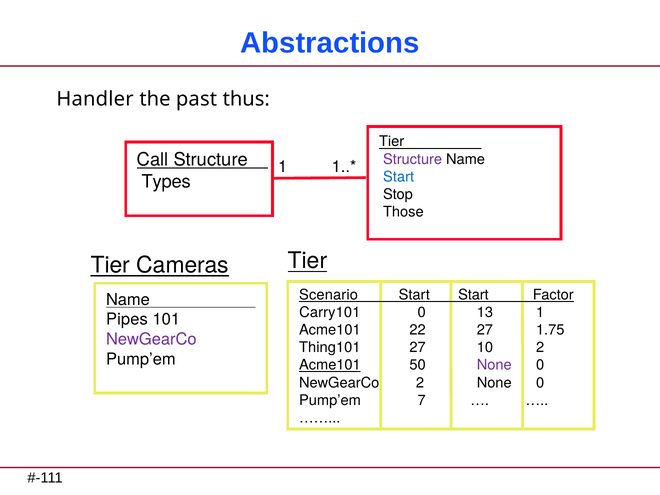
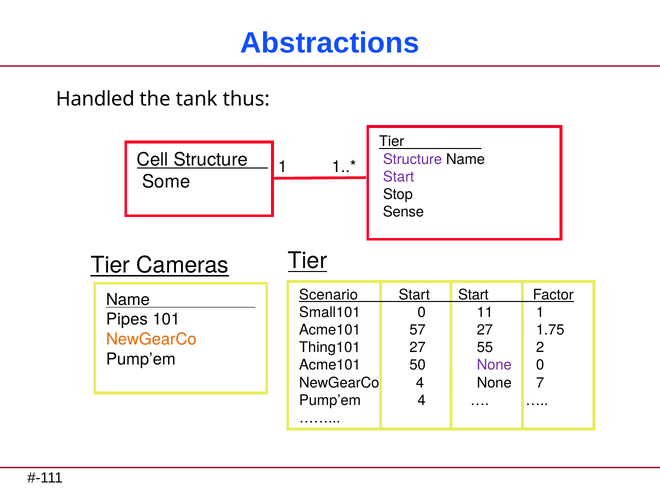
Handler: Handler -> Handled
past: past -> tank
Call: Call -> Cell
Start at (399, 177) colour: blue -> purple
Types: Types -> Some
Those: Those -> Sense
Carry101: Carry101 -> Small101
13: 13 -> 11
22: 22 -> 57
NewGearCo at (151, 339) colour: purple -> orange
10: 10 -> 55
Acme101 at (330, 365) underline: present -> none
NewGearCo 2: 2 -> 4
0 at (540, 383): 0 -> 7
Pump’em 7: 7 -> 4
